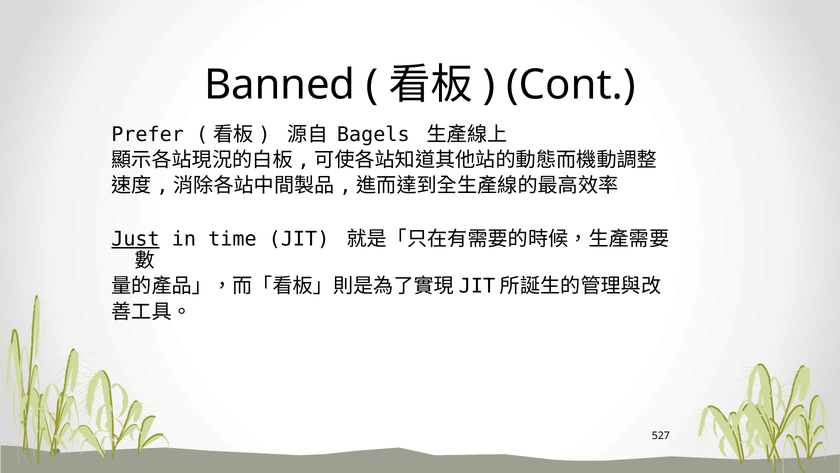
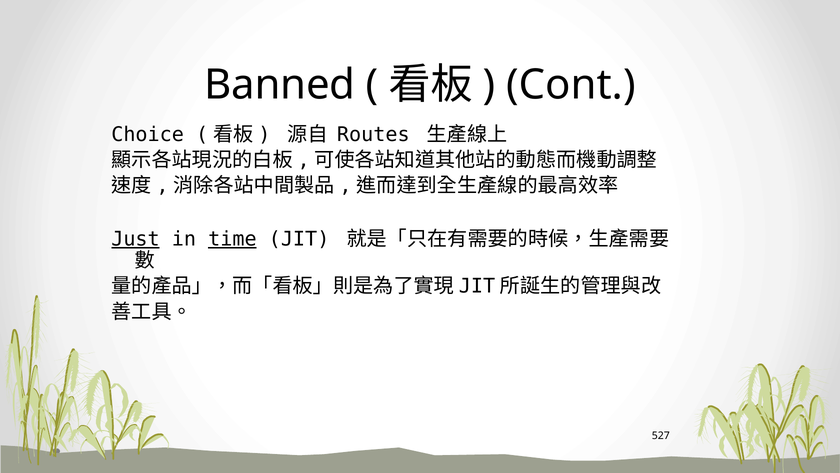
Prefer: Prefer -> Choice
Bagels: Bagels -> Routes
time underline: none -> present
